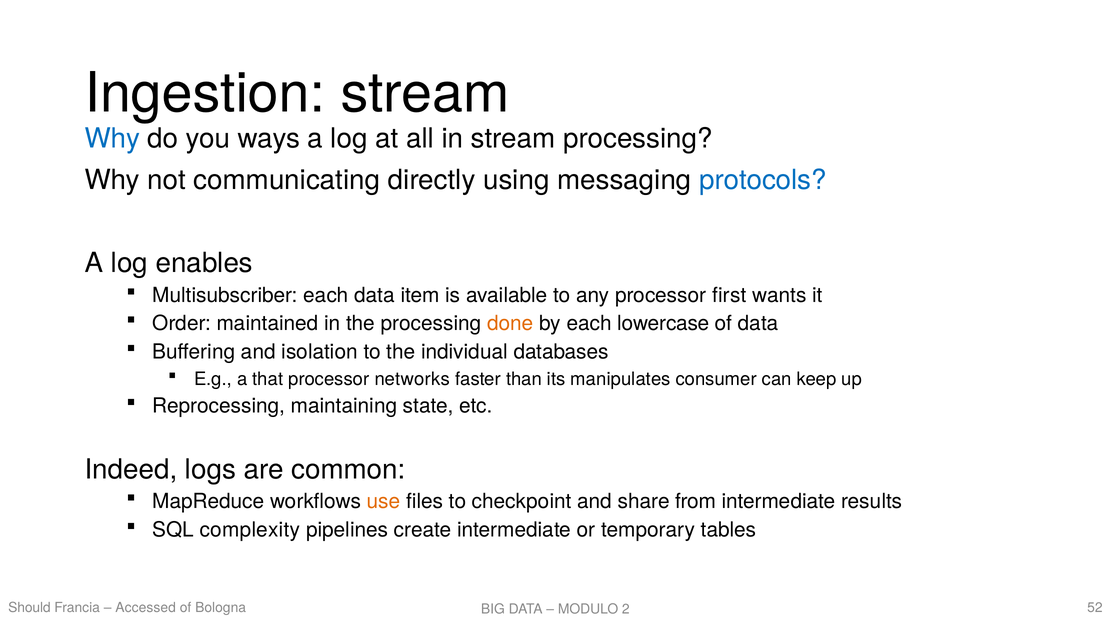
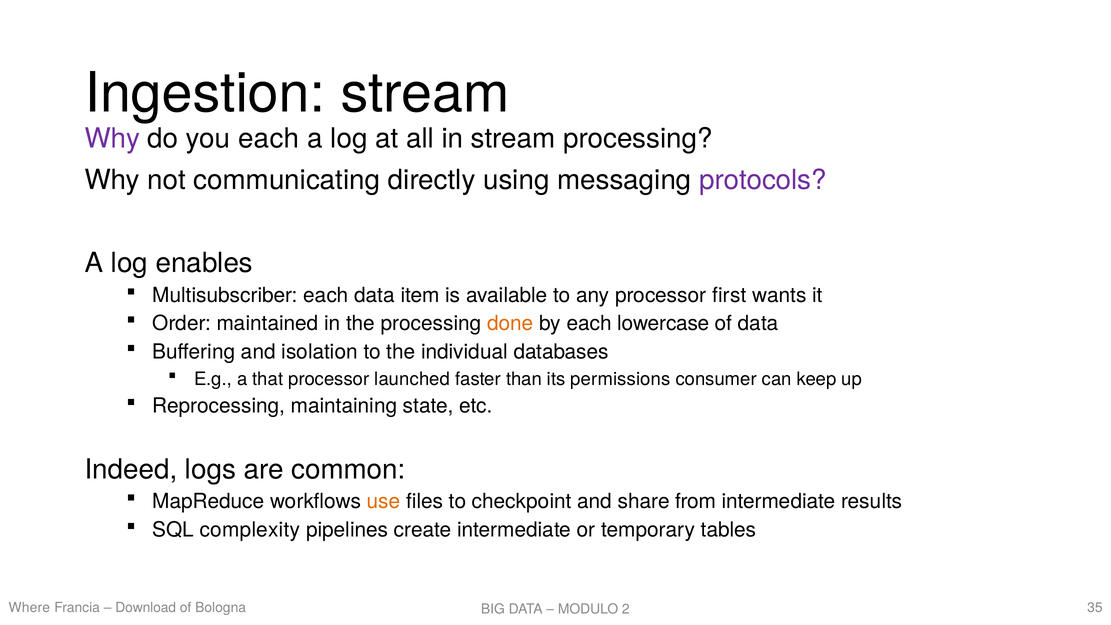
Why at (112, 139) colour: blue -> purple
you ways: ways -> each
protocols colour: blue -> purple
networks: networks -> launched
manipulates: manipulates -> permissions
Should: Should -> Where
Accessed: Accessed -> Download
52: 52 -> 35
